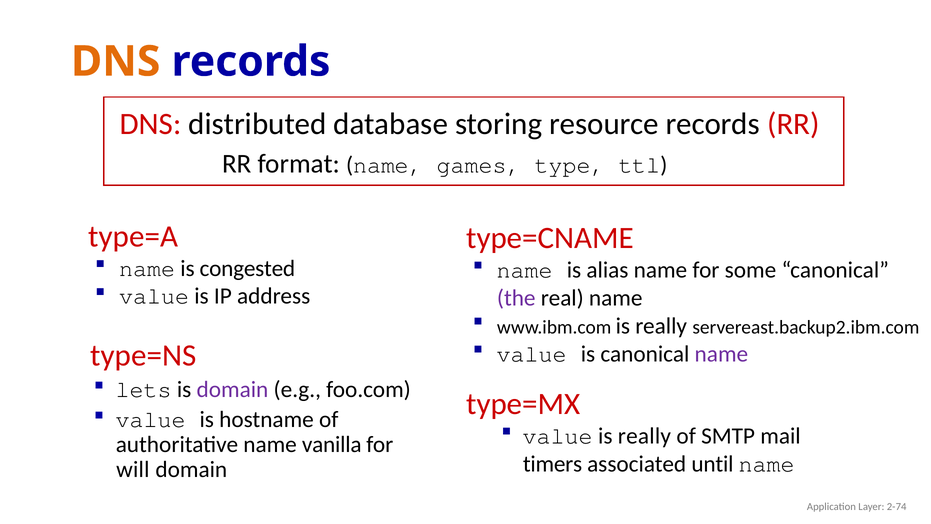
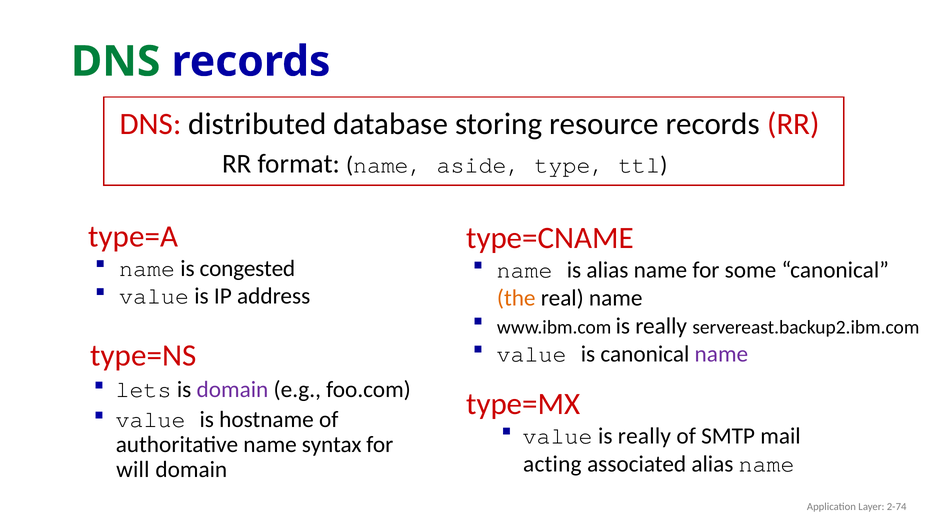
DNS at (116, 62) colour: orange -> green
games: games -> aside
the colour: purple -> orange
vanilla: vanilla -> syntax
timers: timers -> acting
associated until: until -> alias
